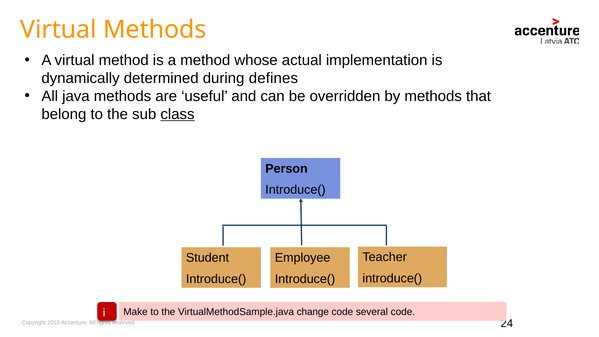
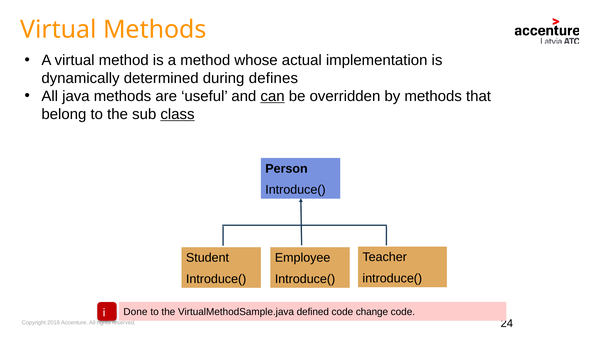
can underline: none -> present
Make: Make -> Done
change: change -> defined
several: several -> change
